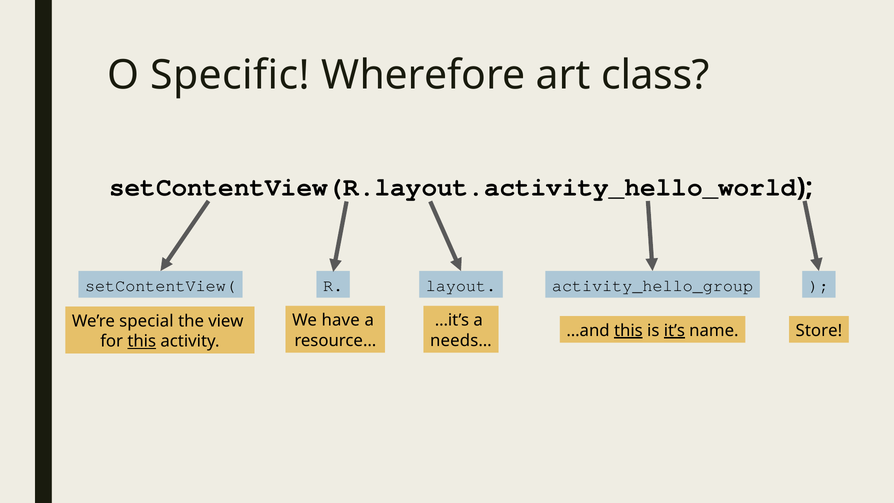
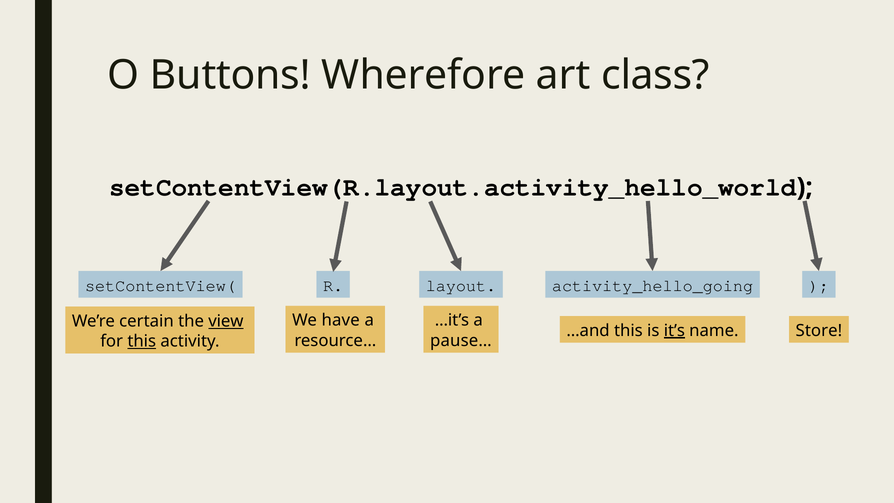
Specific: Specific -> Buttons
activity_hello_group: activity_hello_group -> activity_hello_going
special: special -> certain
view underline: none -> present
this at (628, 330) underline: present -> none
needs…: needs… -> pause…
